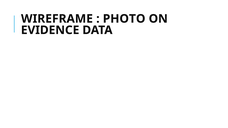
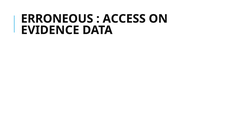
WIREFRAME: WIREFRAME -> ERRONEOUS
PHOTO: PHOTO -> ACCESS
